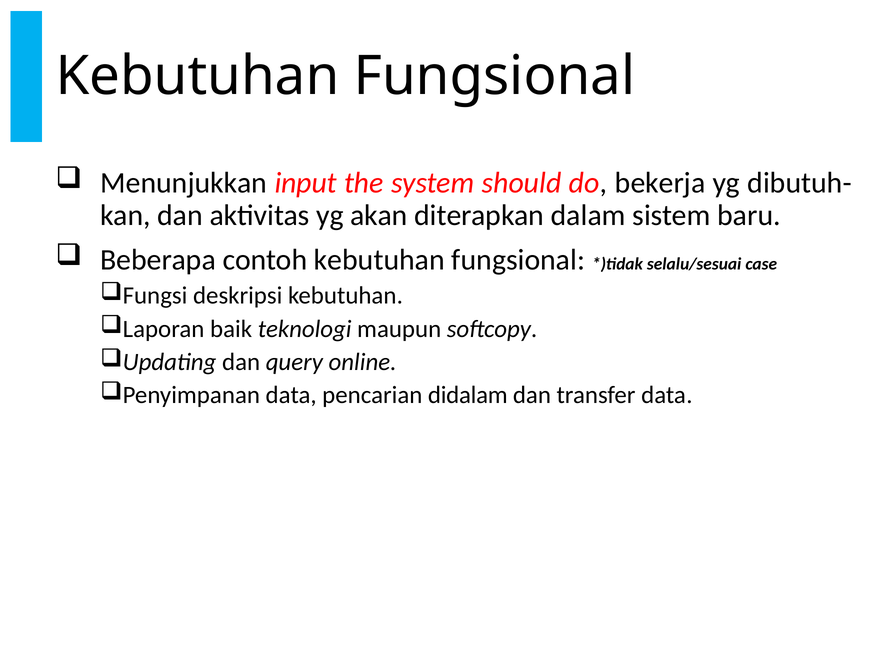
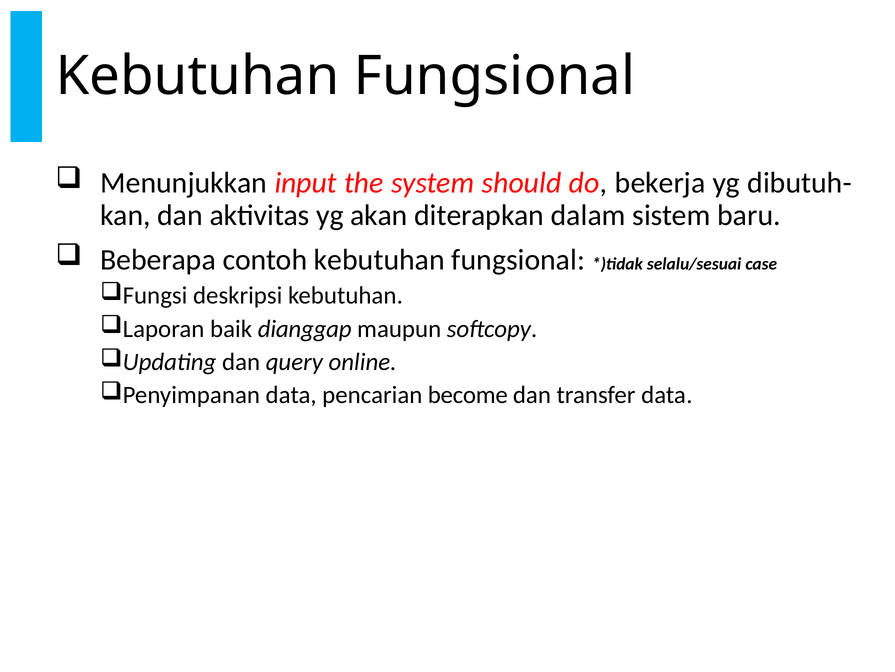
teknologi: teknologi -> dianggap
didalam: didalam -> become
